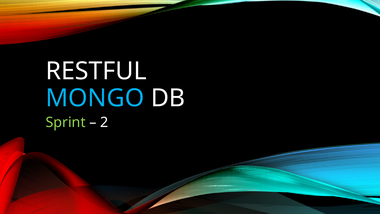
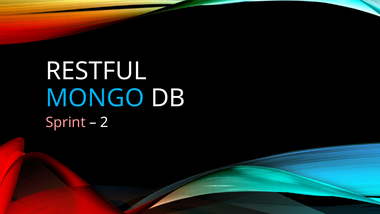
Sprint colour: light green -> pink
